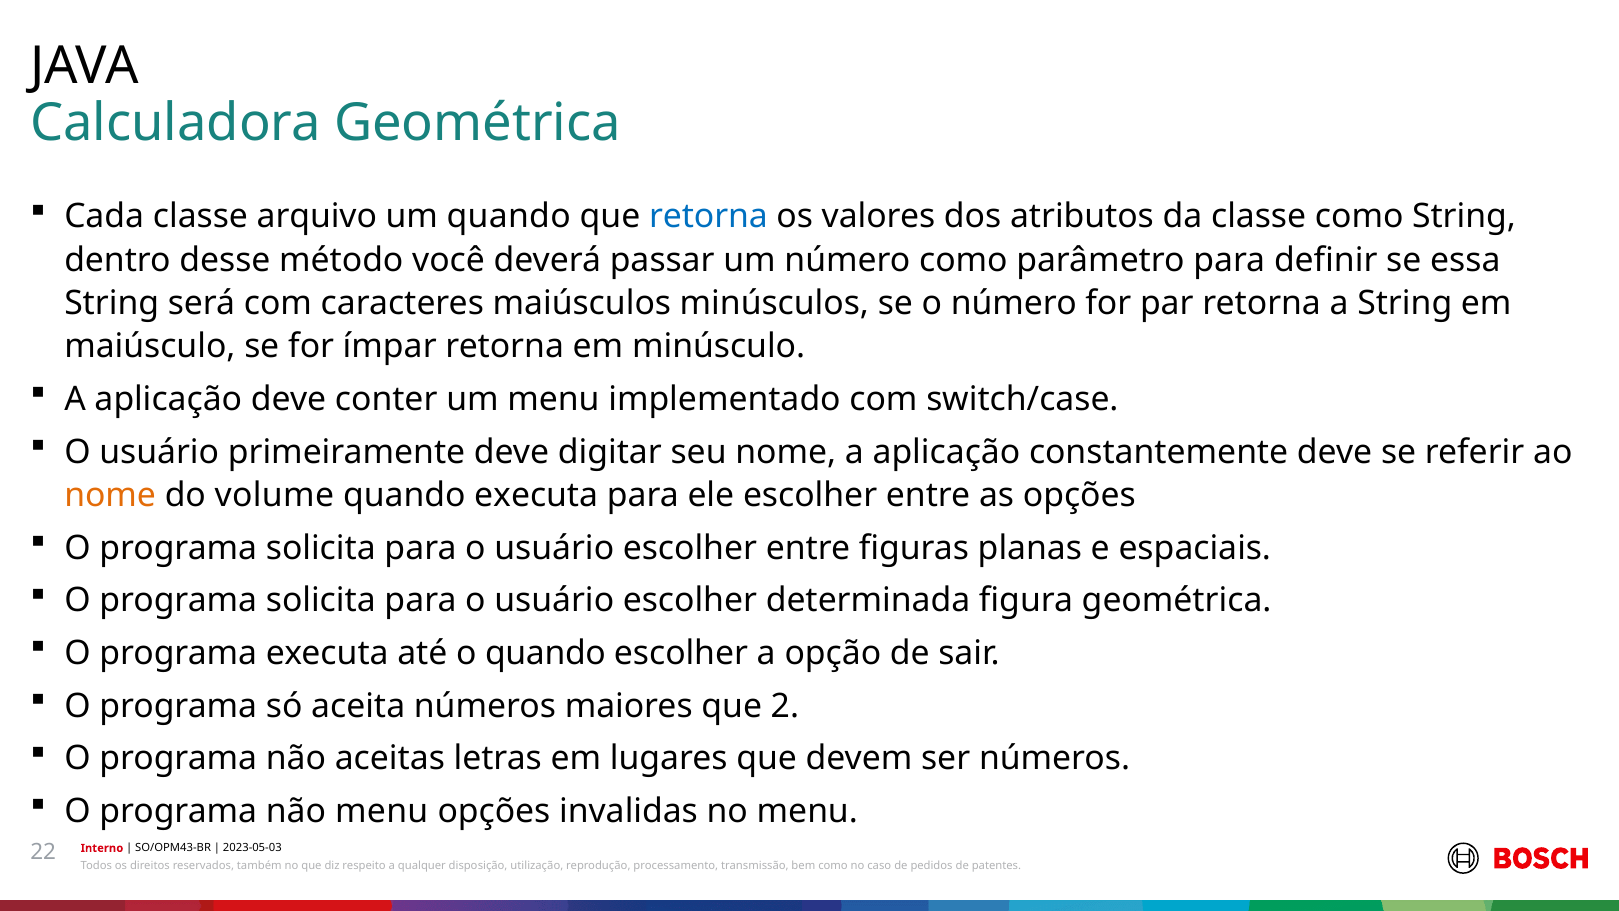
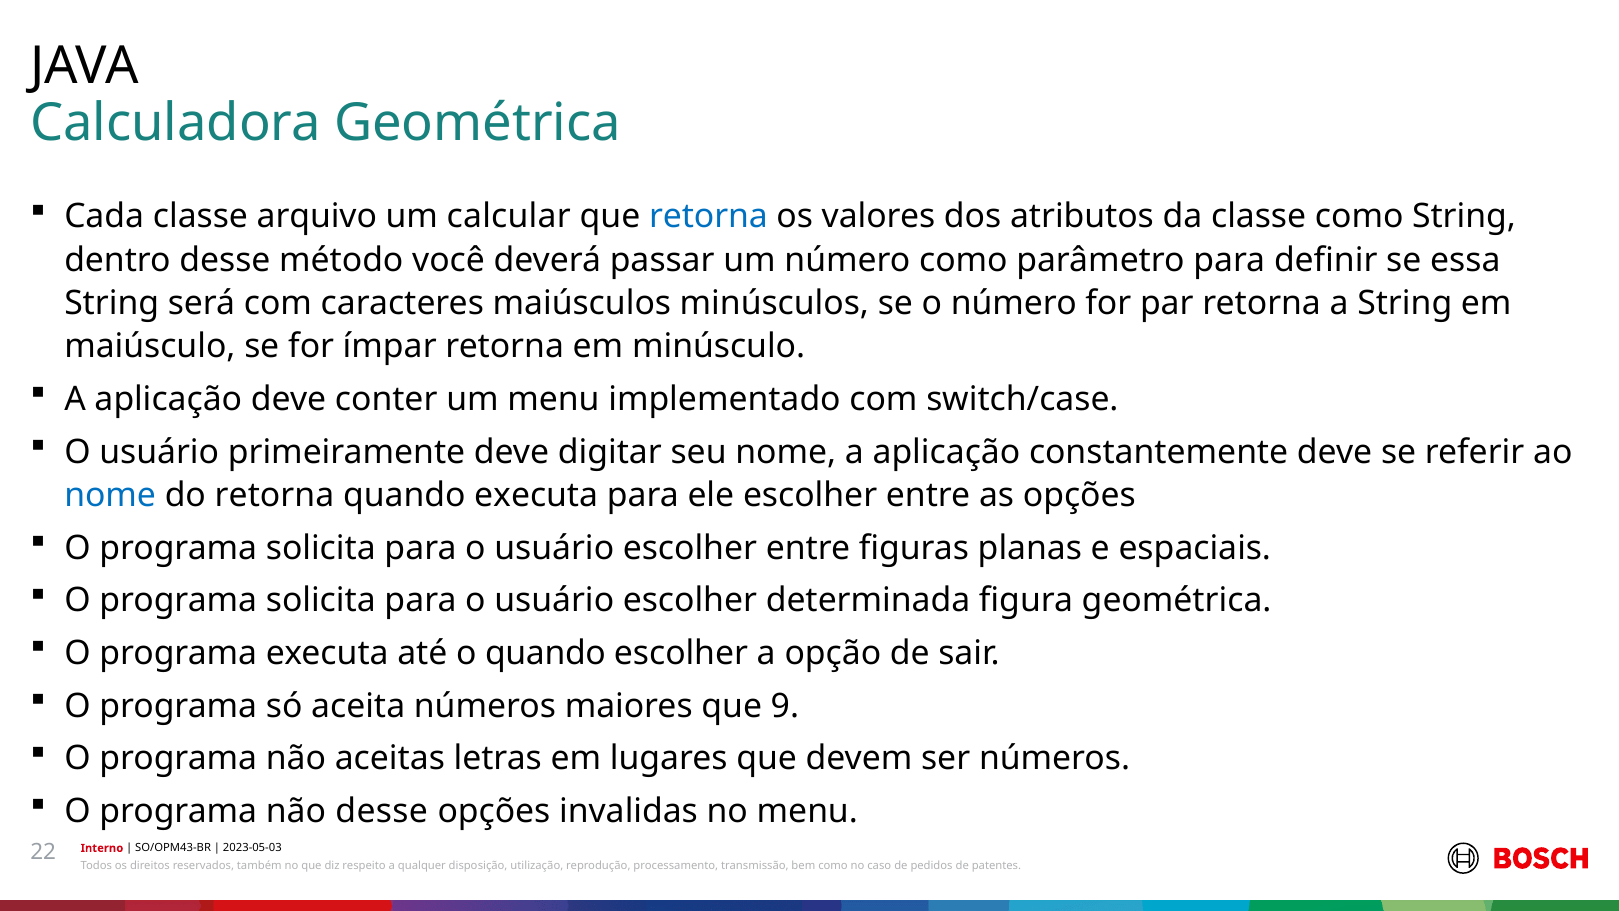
um quando: quando -> calcular
nome at (110, 495) colour: orange -> blue
do volume: volume -> retorna
2: 2 -> 9
não menu: menu -> desse
